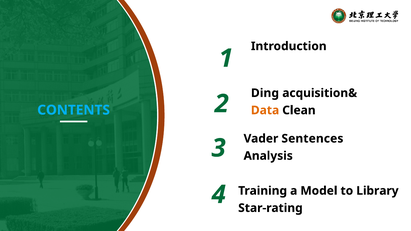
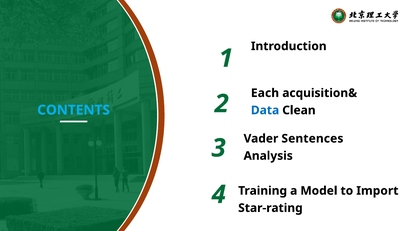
Ding: Ding -> Each
Data colour: orange -> blue
Library: Library -> Import
